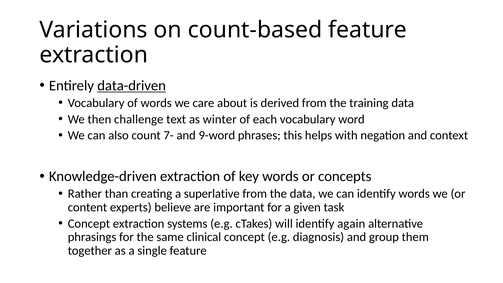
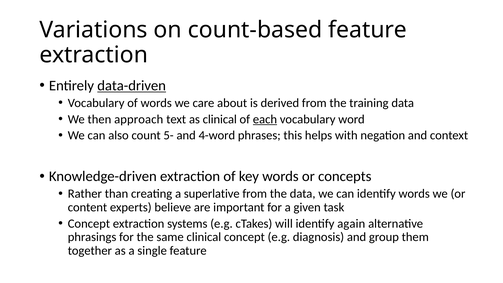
challenge: challenge -> approach
as winter: winter -> clinical
each underline: none -> present
7-: 7- -> 5-
9-word: 9-word -> 4-word
